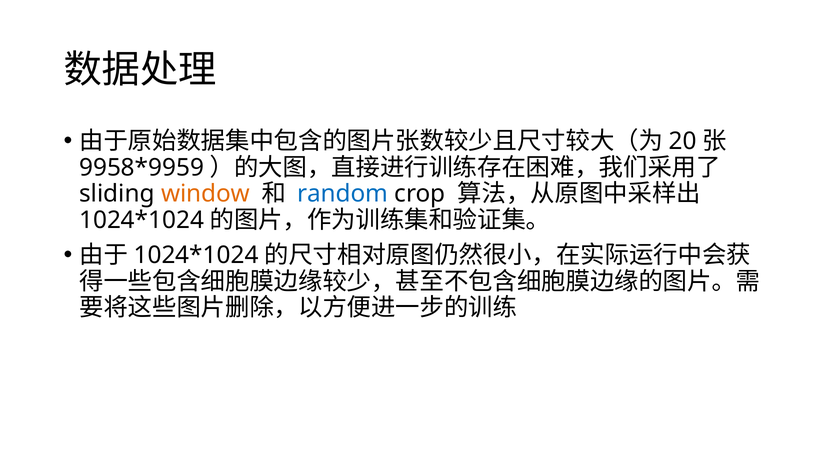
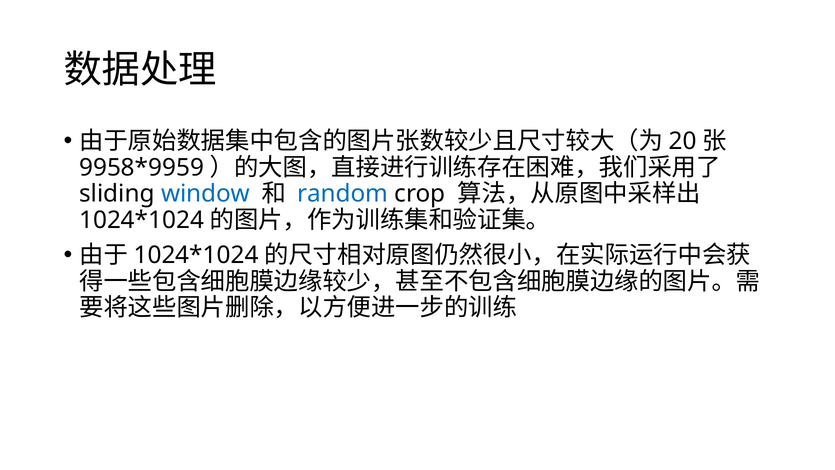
window colour: orange -> blue
